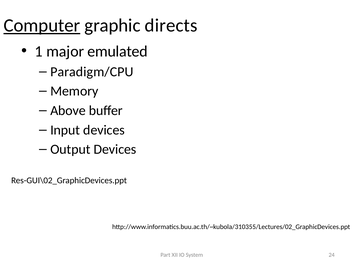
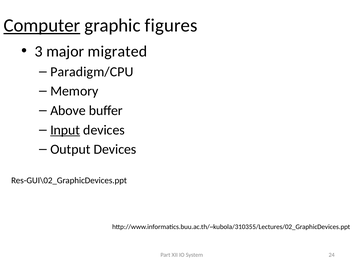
directs: directs -> figures
1: 1 -> 3
emulated: emulated -> migrated
Input underline: none -> present
